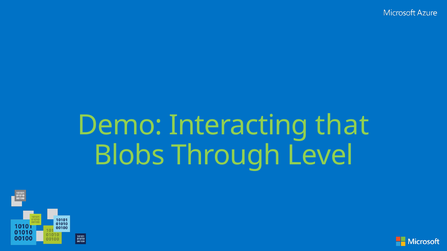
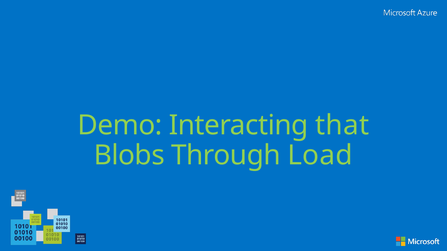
Level: Level -> Load
